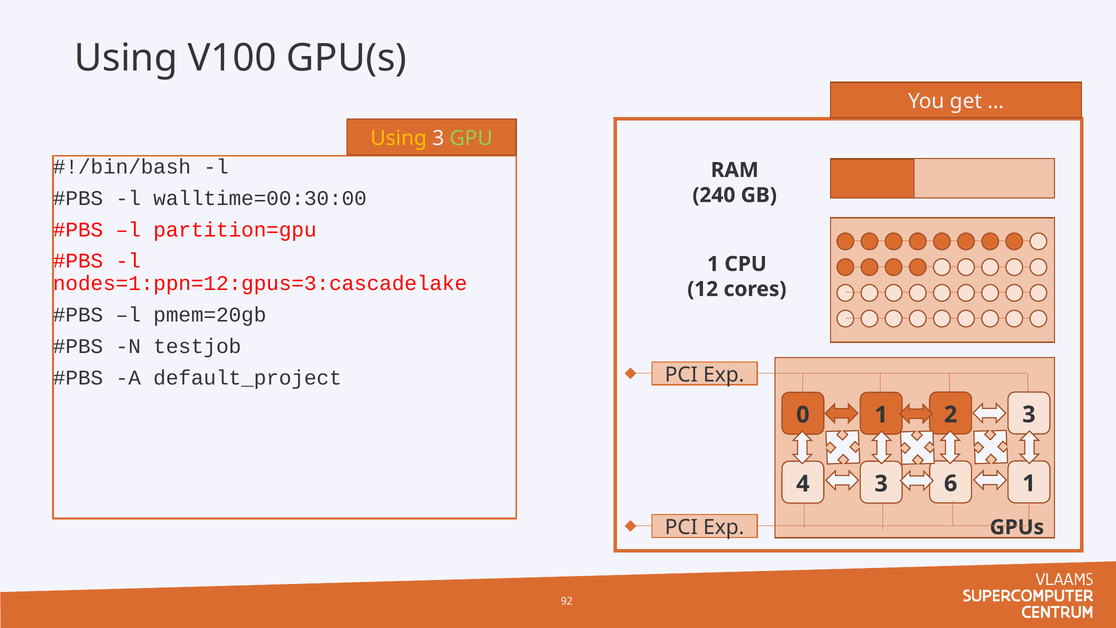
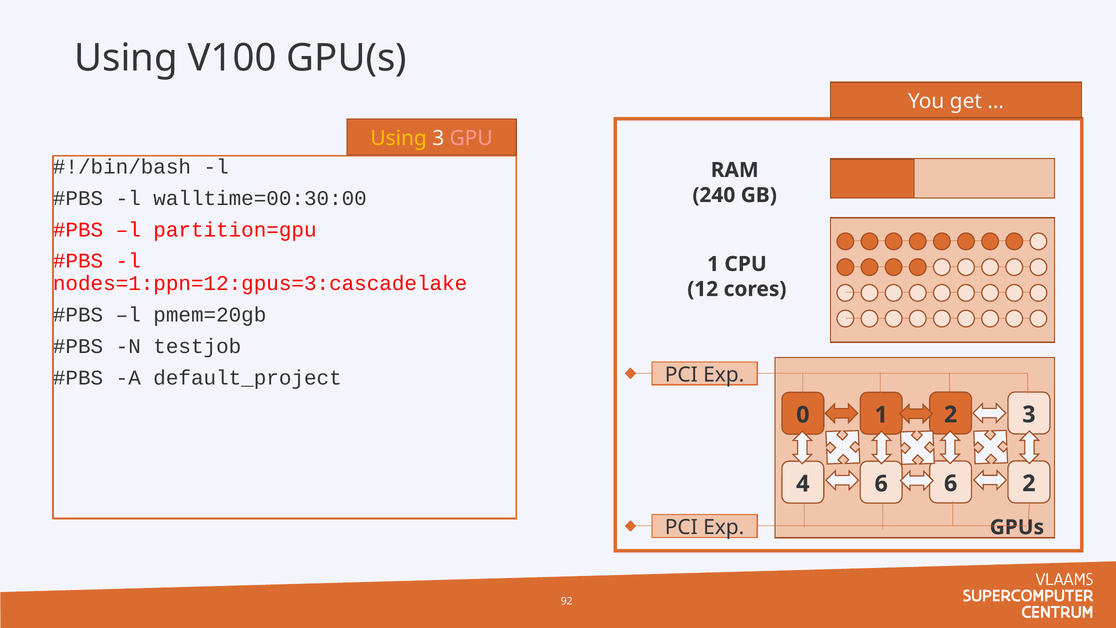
GPU colour: light green -> pink
6 1: 1 -> 2
4 3: 3 -> 6
